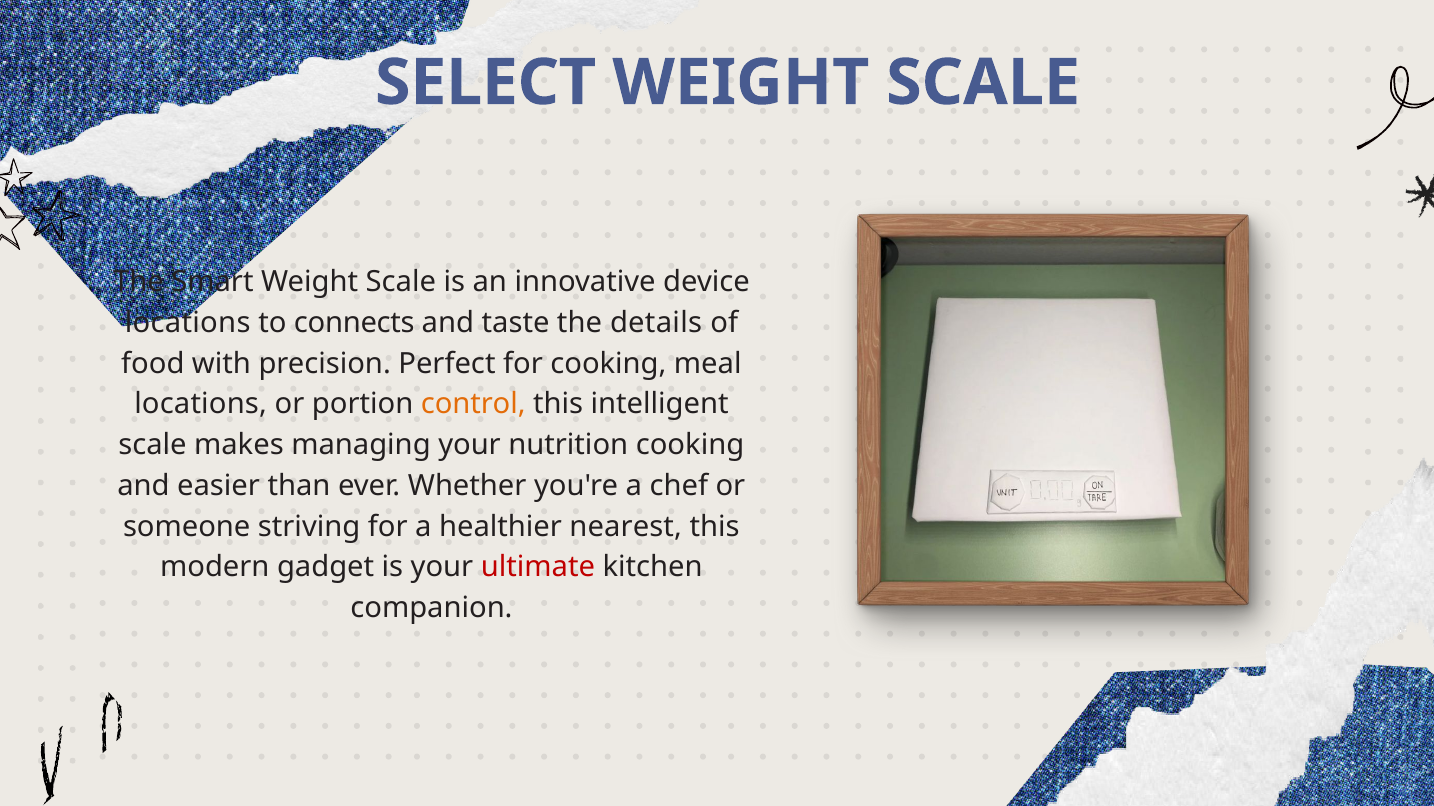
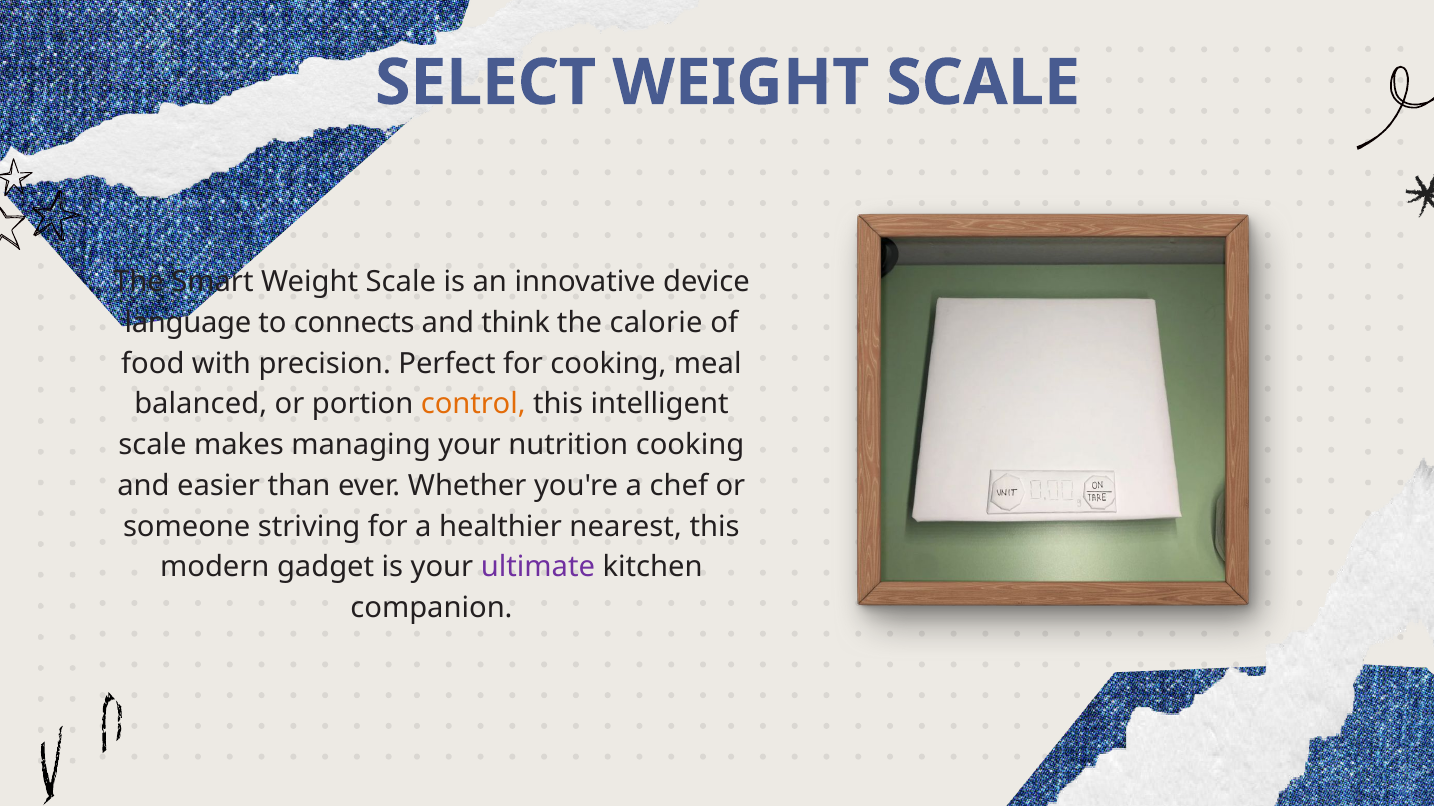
locations at (188, 323): locations -> language
taste: taste -> think
details: details -> calorie
locations at (201, 405): locations -> balanced
ultimate colour: red -> purple
